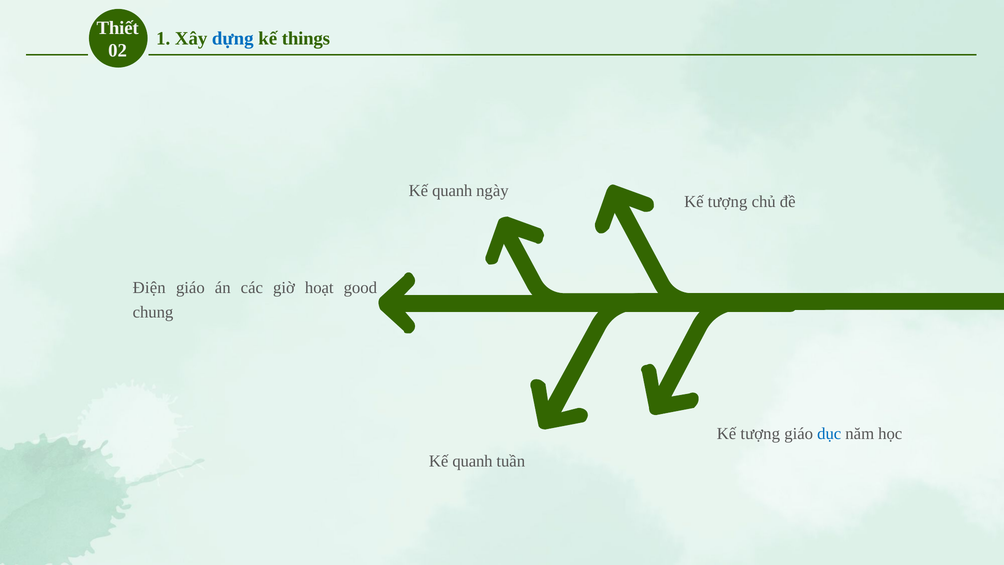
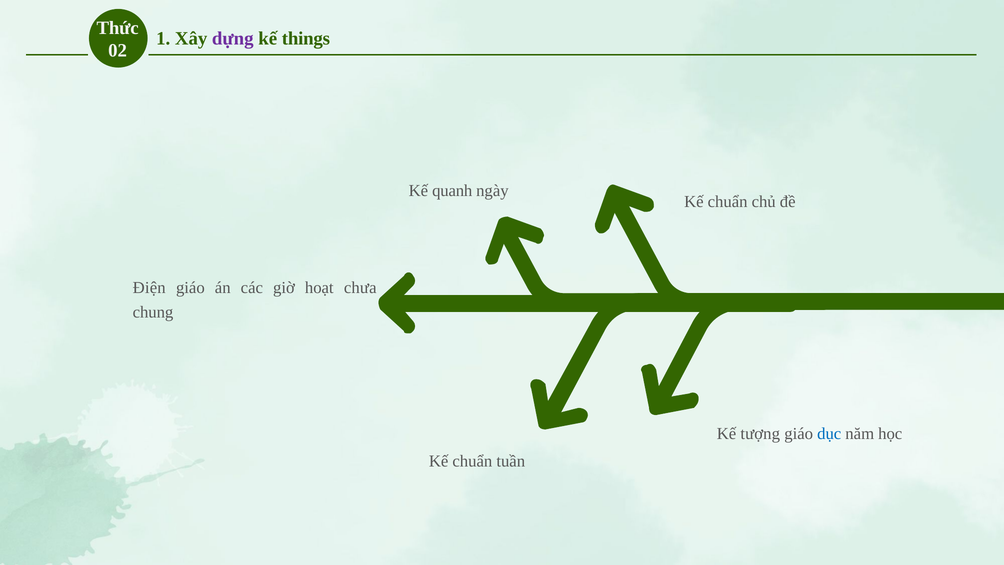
Thiết: Thiết -> Thức
dựng colour: blue -> purple
tượng at (728, 202): tượng -> chuẩn
good: good -> chưa
quanh at (472, 461): quanh -> chuẩn
